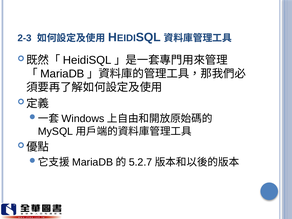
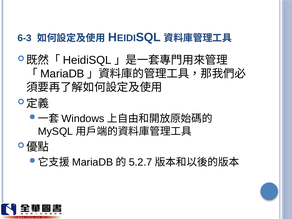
2-3: 2-3 -> 6-3
